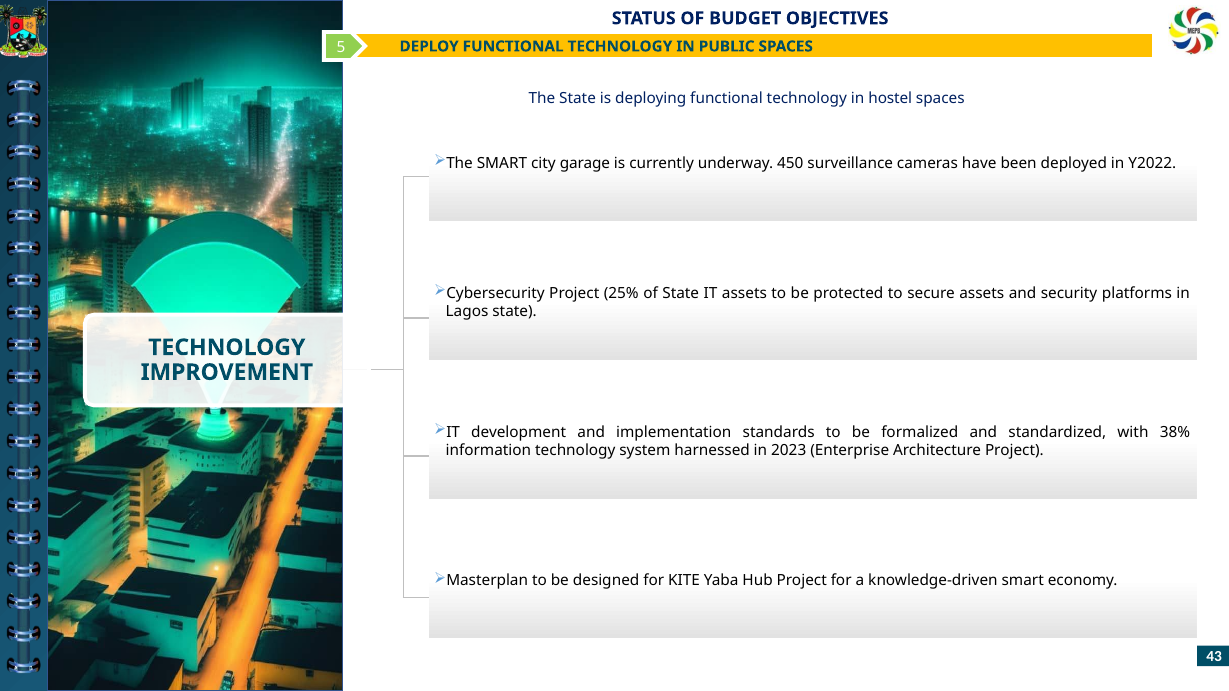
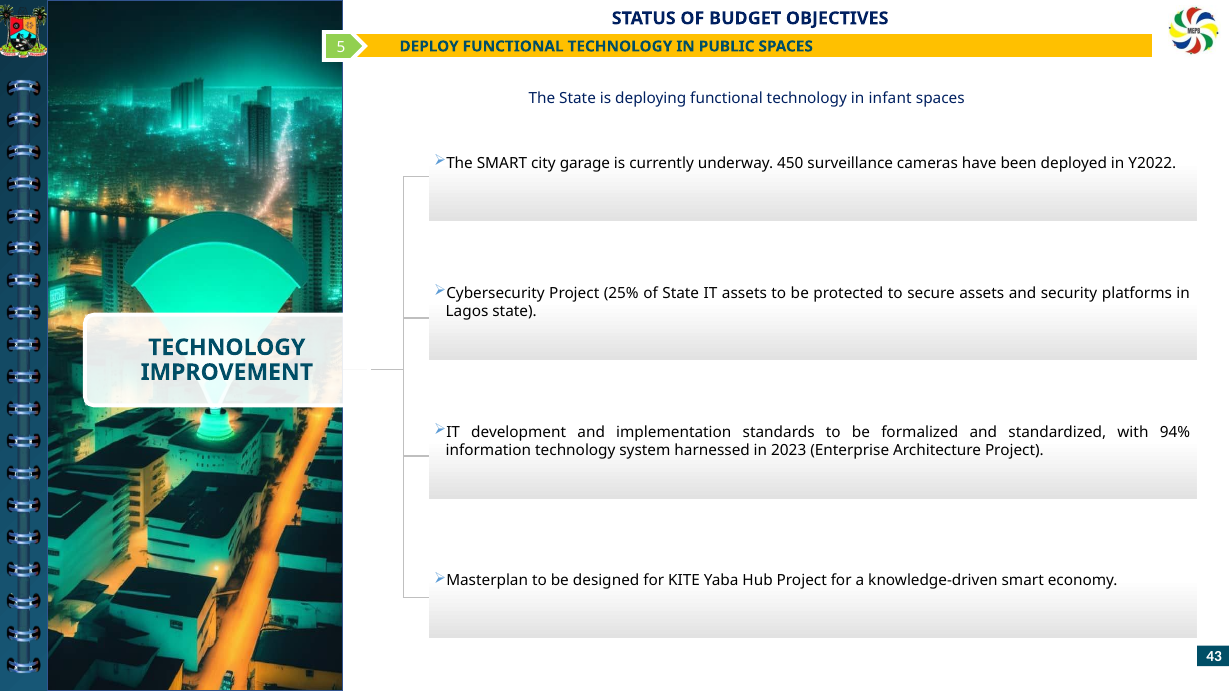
hostel: hostel -> infant
38%: 38% -> 94%
